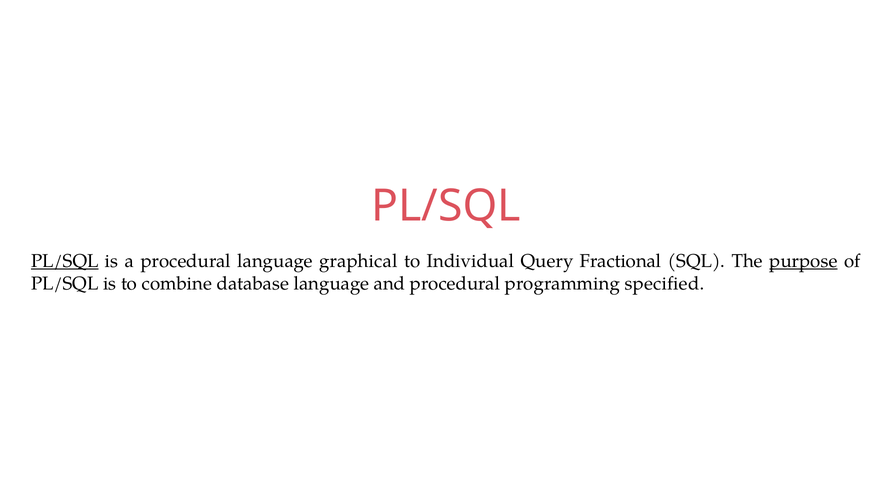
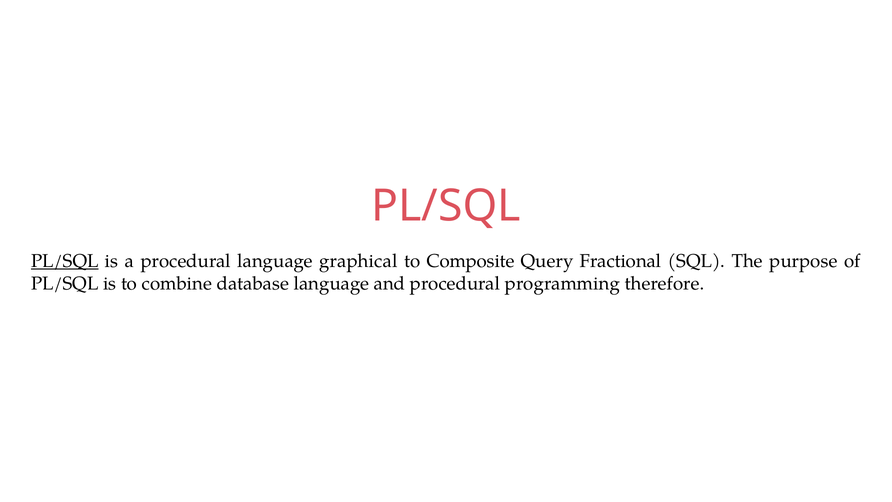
Individual: Individual -> Composite
purpose underline: present -> none
specified: specified -> therefore
